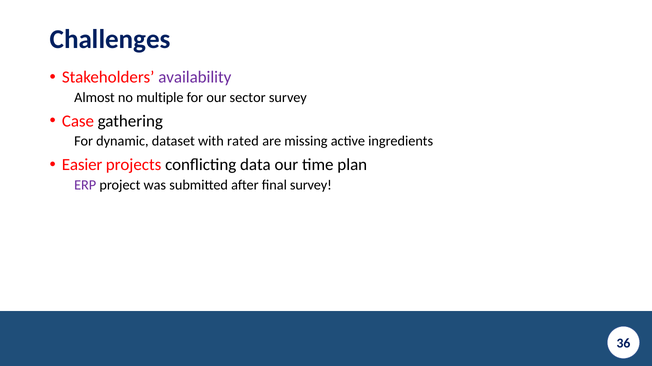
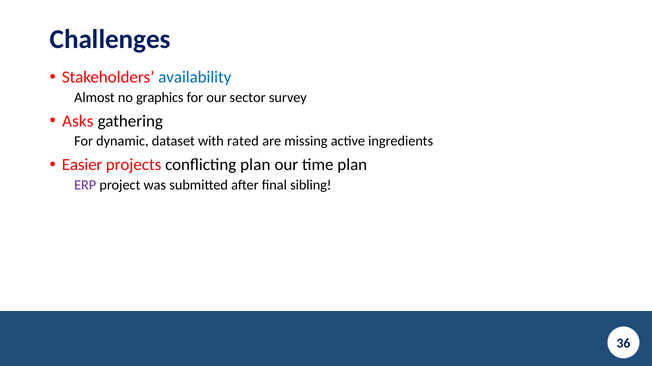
availability colour: purple -> blue
multiple: multiple -> graphics
Case: Case -> Asks
conflicting data: data -> plan
final survey: survey -> sibling
